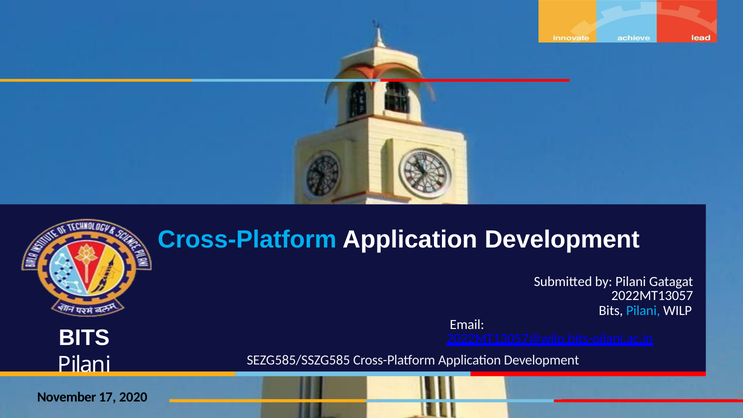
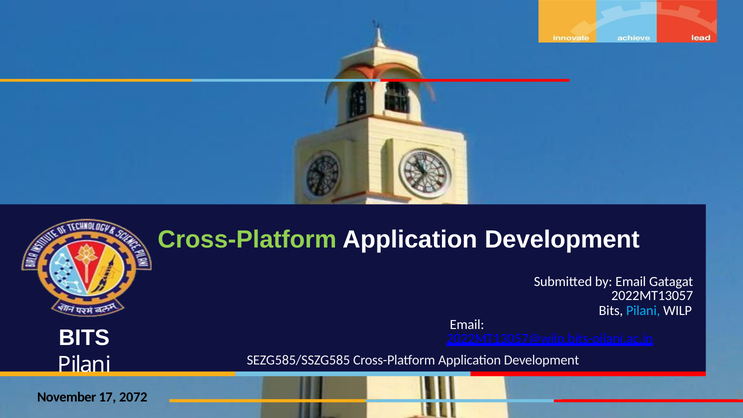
Cross-Platform at (247, 240) colour: light blue -> light green
by Pilani: Pilani -> Email
2020: 2020 -> 2072
